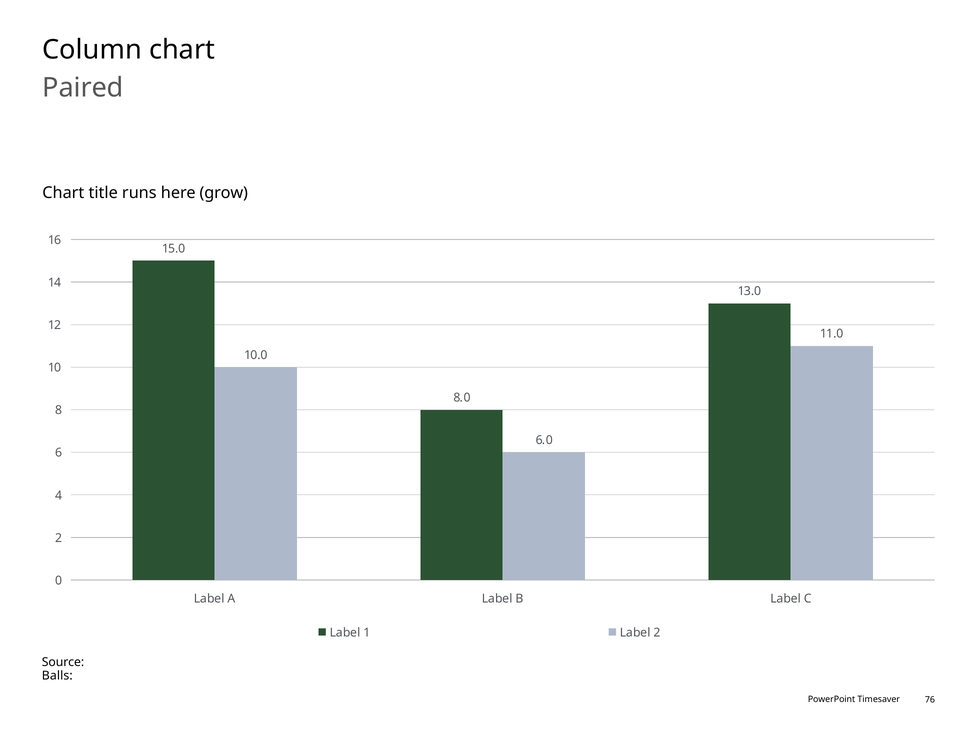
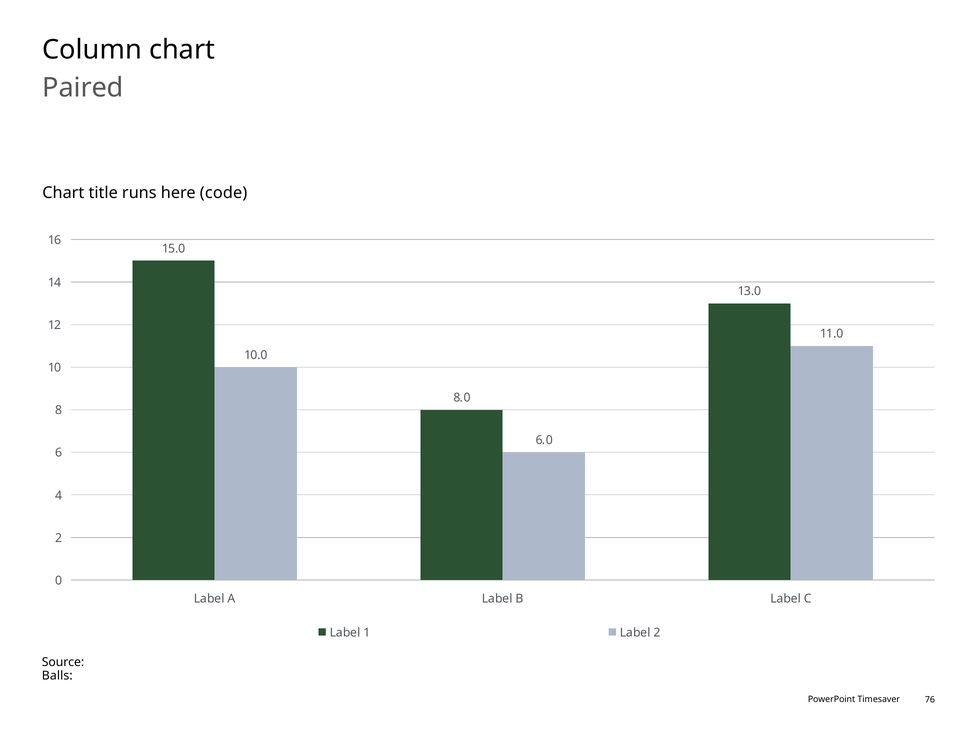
grow: grow -> code
